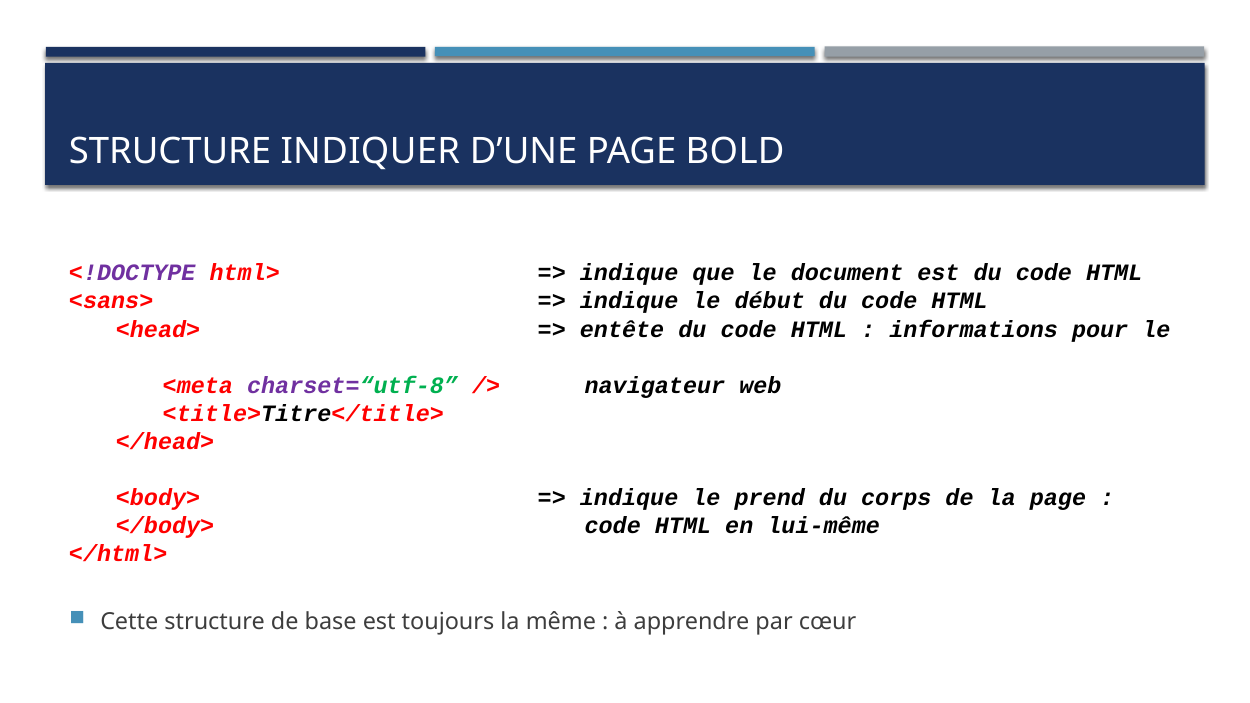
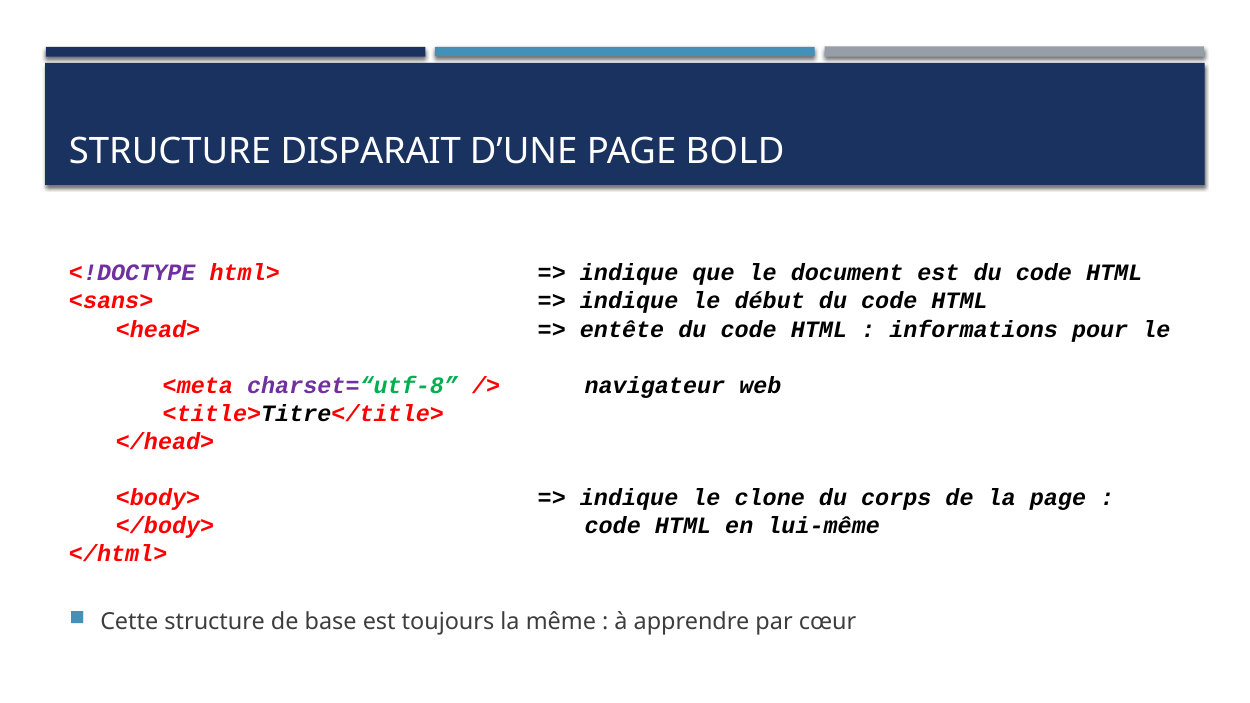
INDIQUER: INDIQUER -> DISPARAIT
prend: prend -> clone
